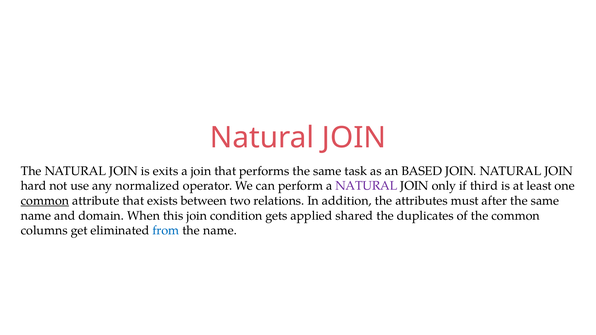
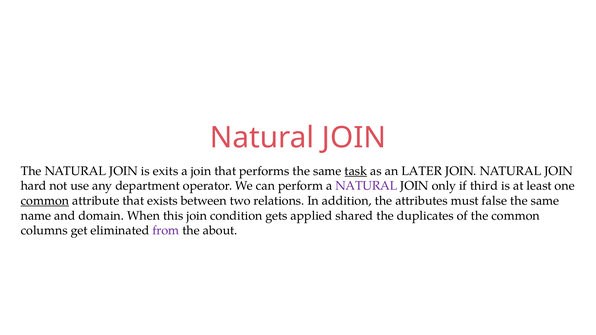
task underline: none -> present
BASED: BASED -> LATER
normalized: normalized -> department
after: after -> false
from colour: blue -> purple
the name: name -> about
